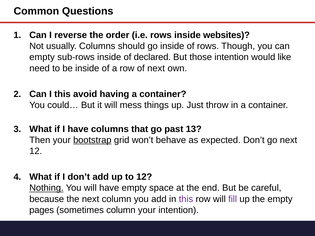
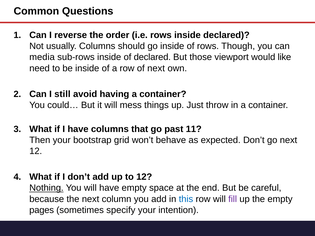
inside websites: websites -> declared
empty at (42, 57): empty -> media
those intention: intention -> viewport
I this: this -> still
13: 13 -> 11
bootstrap underline: present -> none
this at (186, 199) colour: purple -> blue
sometimes column: column -> specify
